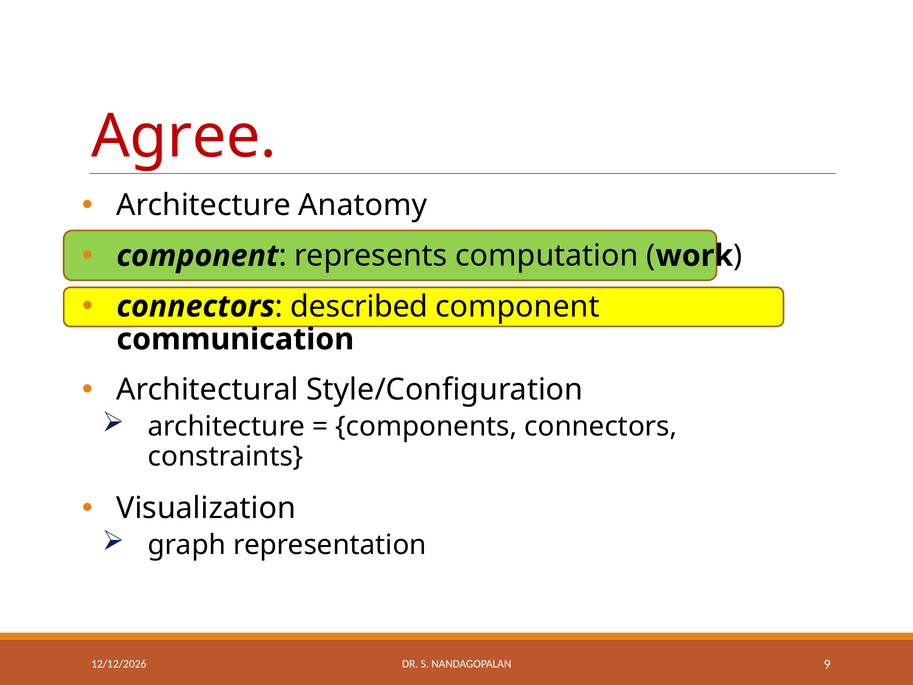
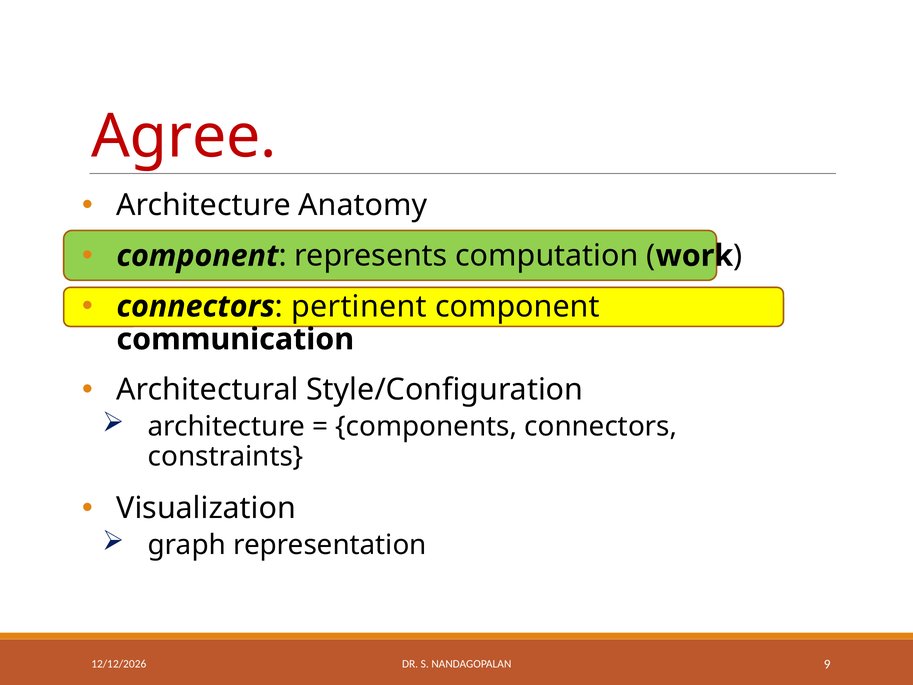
described: described -> pertinent
